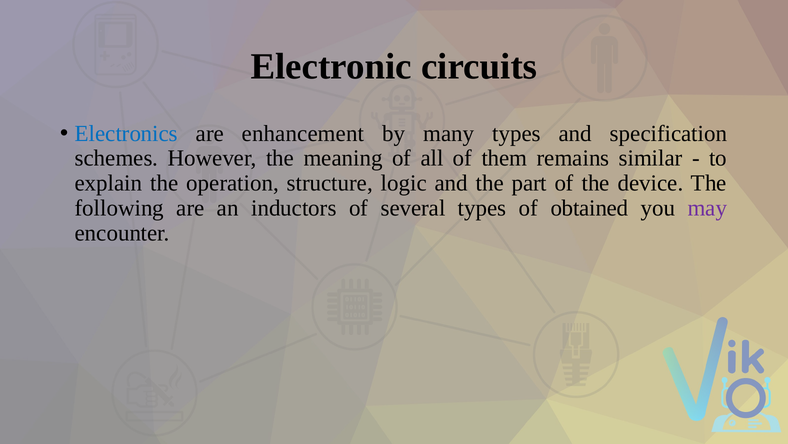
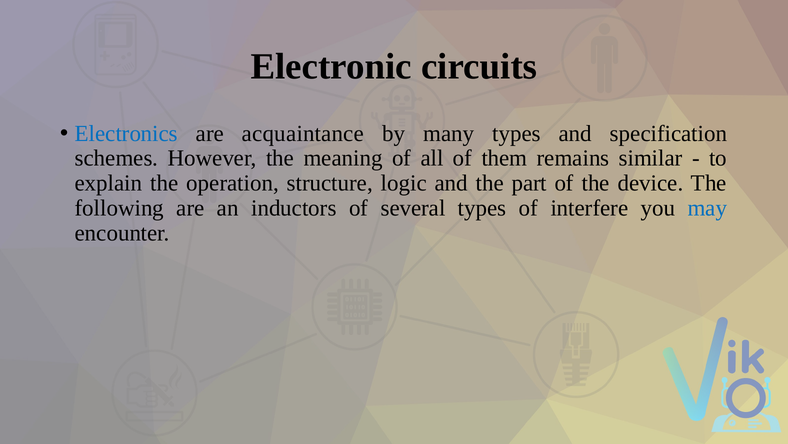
enhancement: enhancement -> acquaintance
obtained: obtained -> interfere
may colour: purple -> blue
